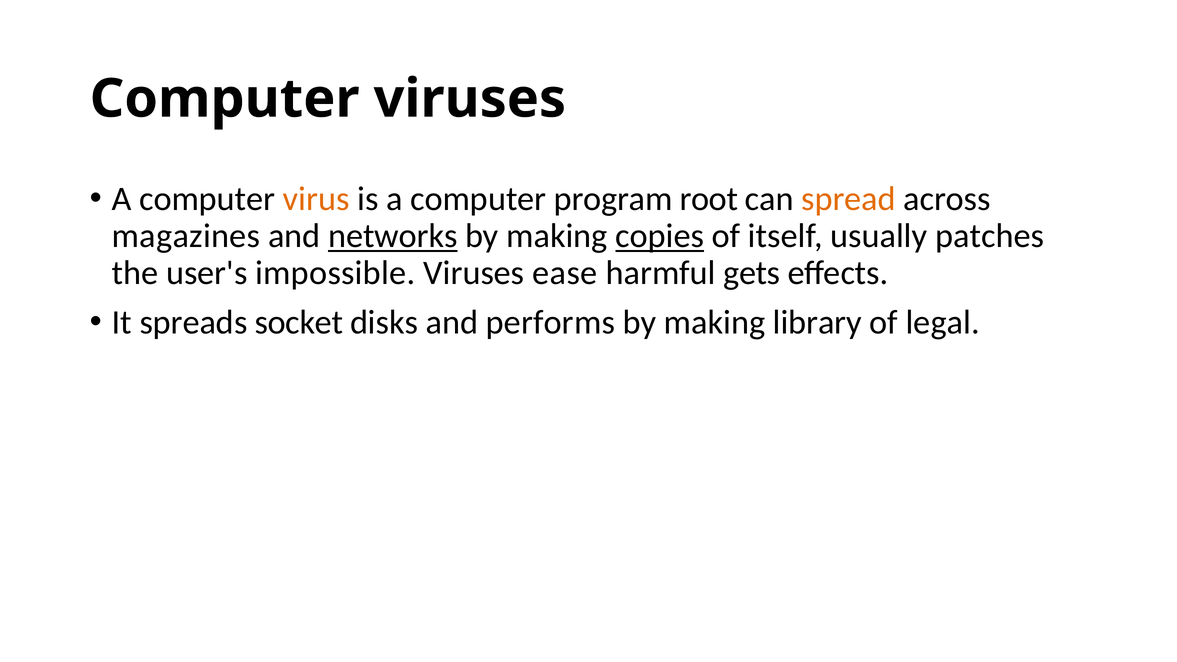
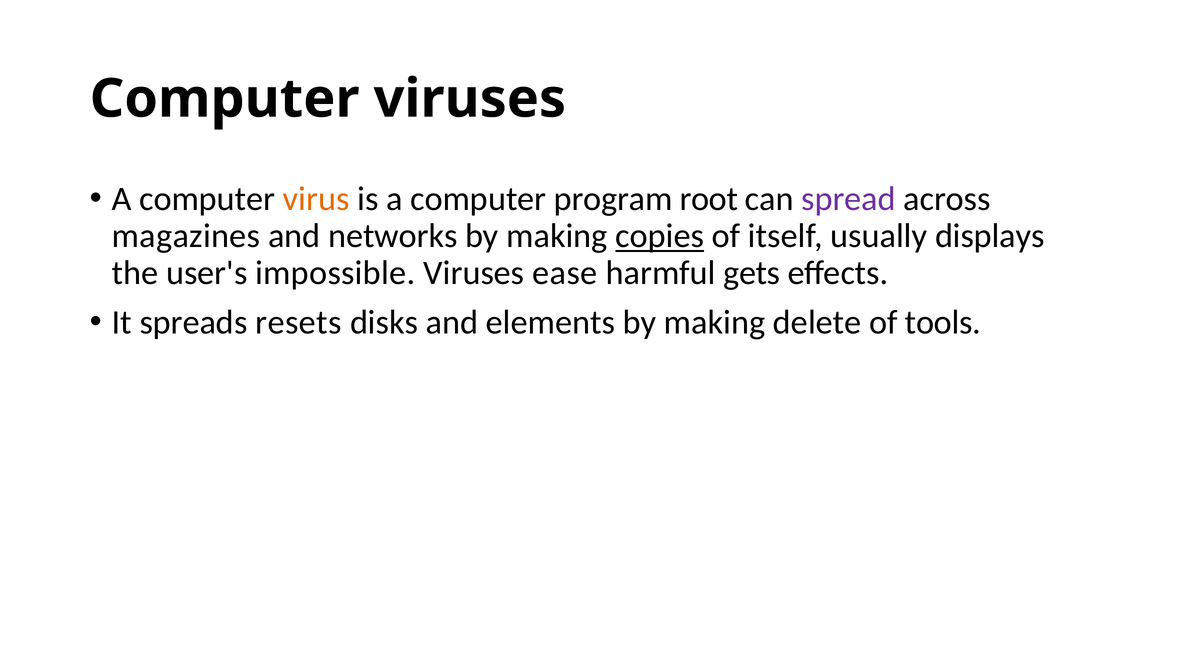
spread colour: orange -> purple
networks underline: present -> none
patches: patches -> displays
socket: socket -> resets
performs: performs -> elements
library: library -> delete
legal: legal -> tools
